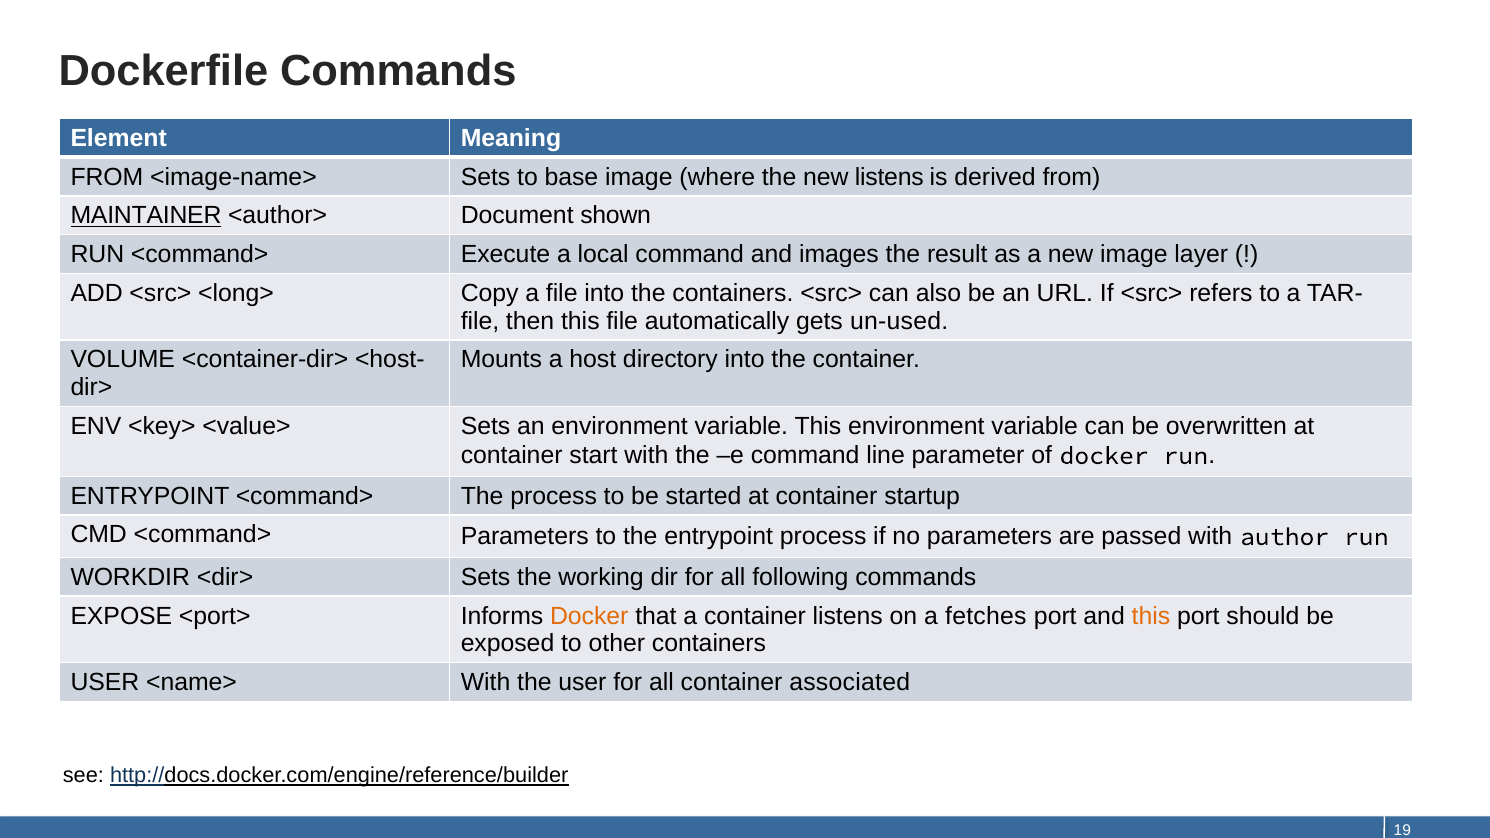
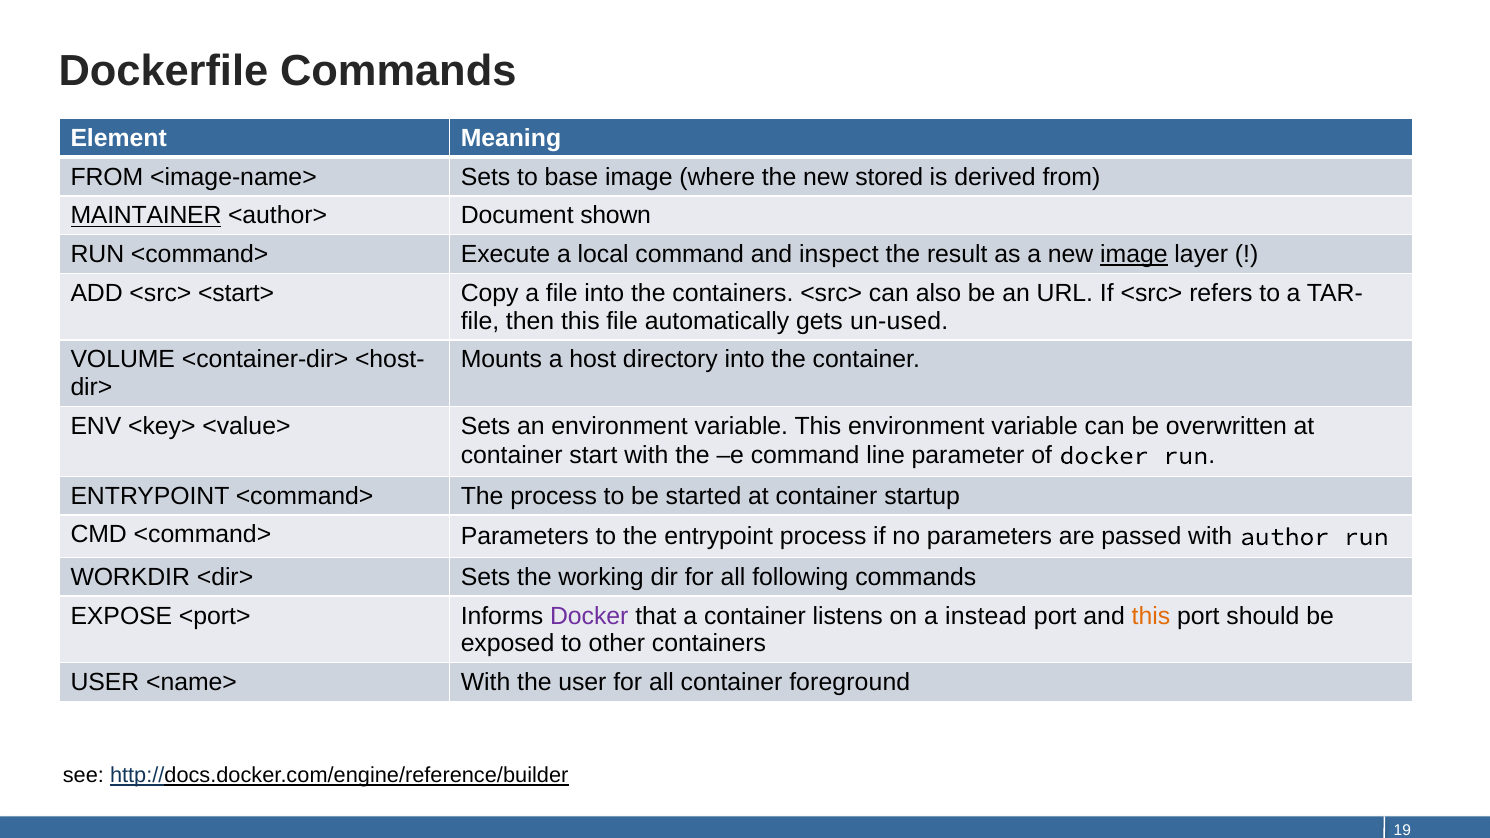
new listens: listens -> stored
images: images -> inspect
image at (1134, 255) underline: none -> present
<long>: <long> -> <start>
Docker at (589, 616) colour: orange -> purple
fetches: fetches -> instead
associated: associated -> foreground
